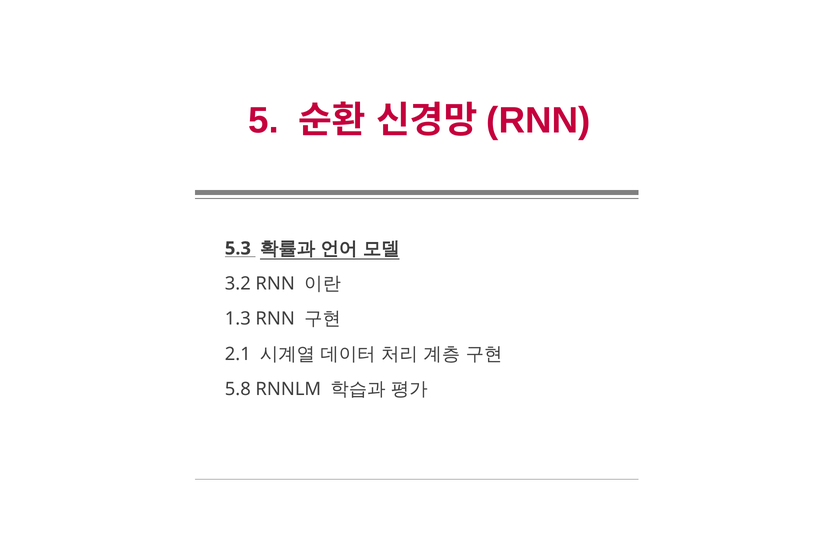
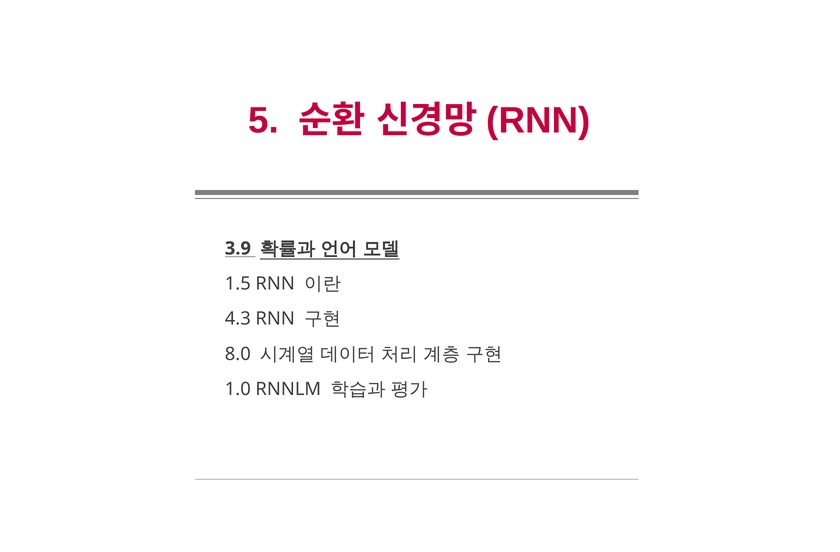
5.3: 5.3 -> 3.9
3.2: 3.2 -> 1.5
1.3: 1.3 -> 4.3
2.1: 2.1 -> 8.0
5.8: 5.8 -> 1.0
